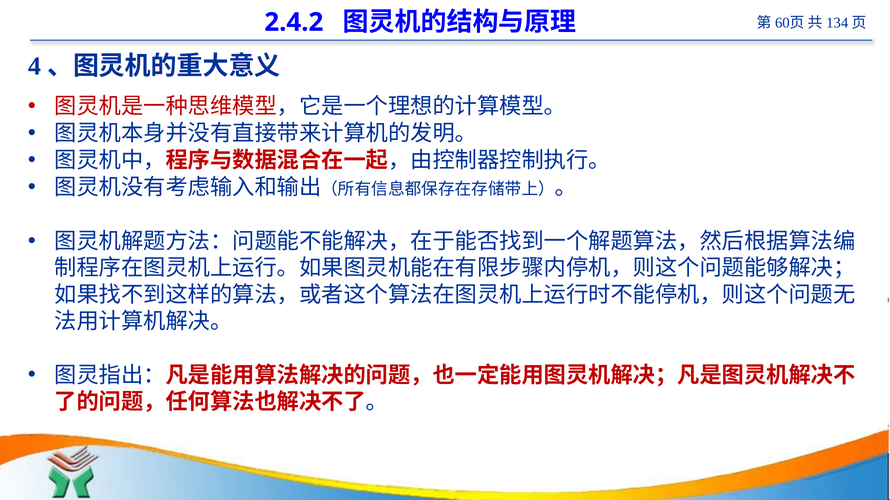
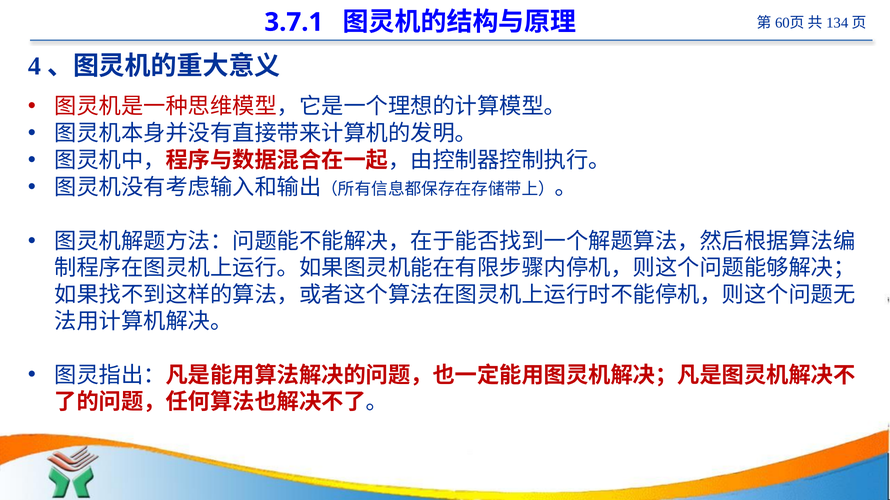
2.4.2: 2.4.2 -> 3.7.1
